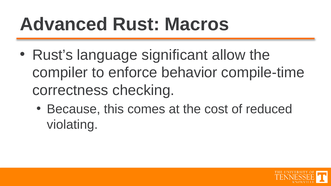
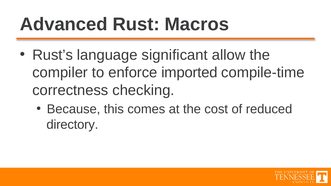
behavior: behavior -> imported
violating: violating -> directory
